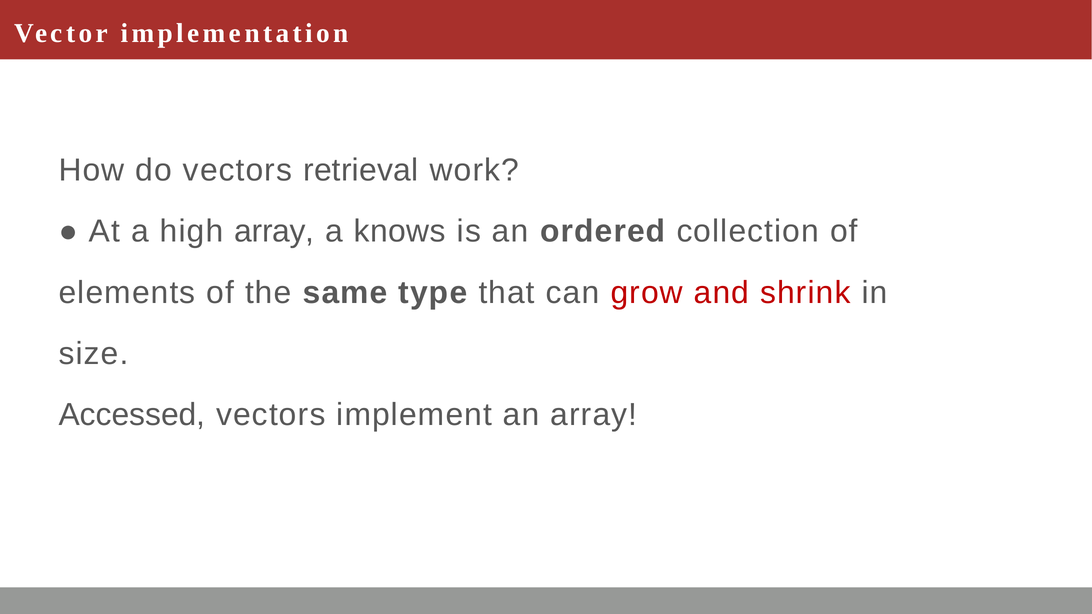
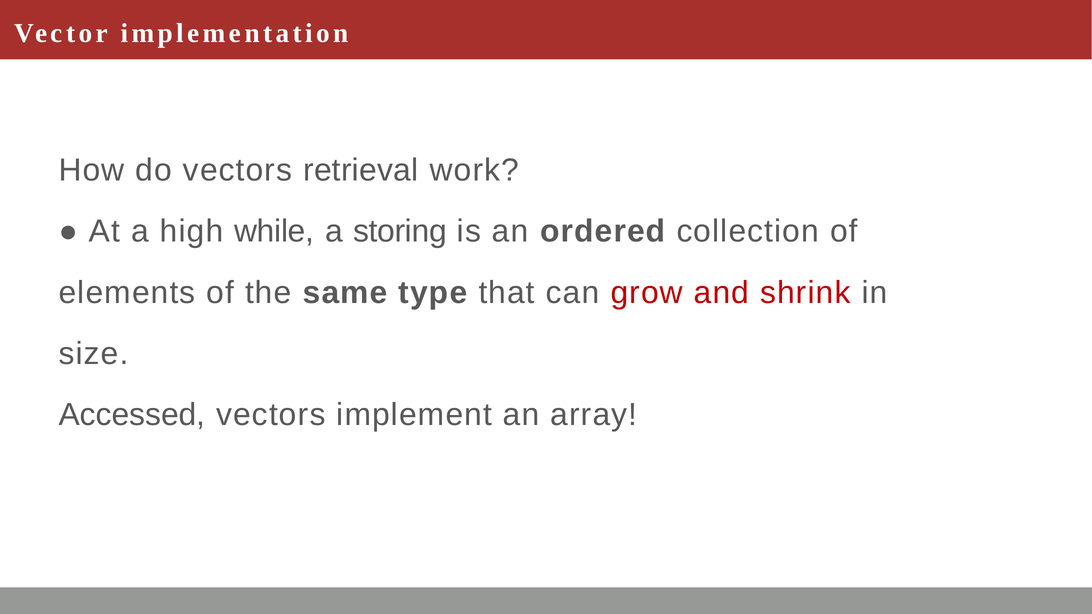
high array: array -> while
knows: knows -> storing
